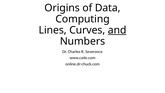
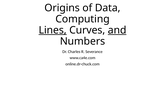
Lines underline: none -> present
